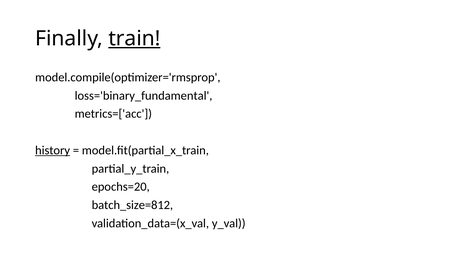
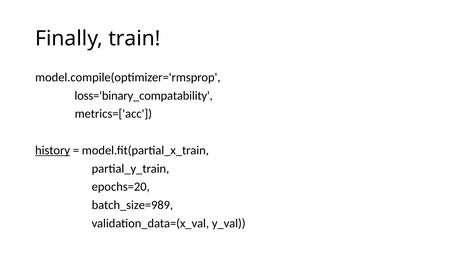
train underline: present -> none
loss='binary_fundamental: loss='binary_fundamental -> loss='binary_compatability
batch_size=812: batch_size=812 -> batch_size=989
